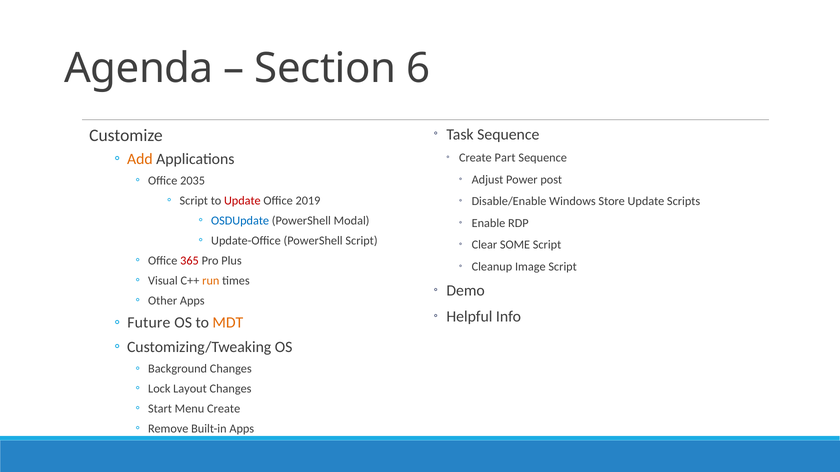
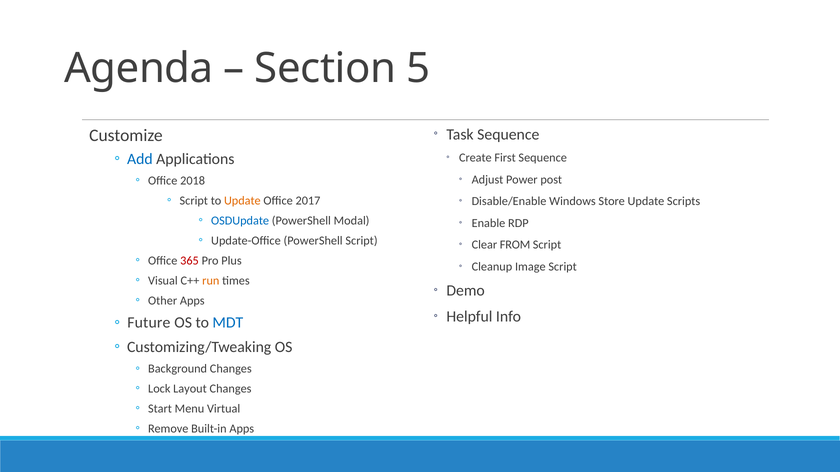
6: 6 -> 5
Add colour: orange -> blue
Part: Part -> First
2035: 2035 -> 2018
Update at (242, 201) colour: red -> orange
2019: 2019 -> 2017
SOME: SOME -> FROM
MDT colour: orange -> blue
Menu Create: Create -> Virtual
